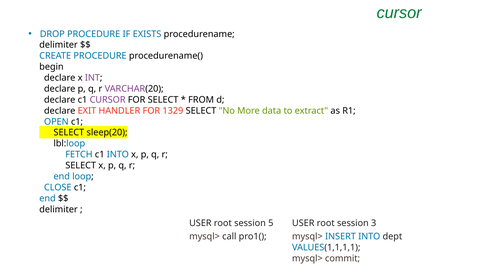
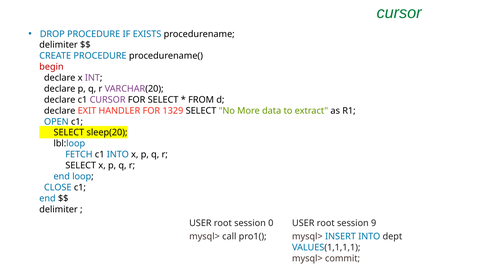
begin colour: black -> red
5: 5 -> 0
3: 3 -> 9
